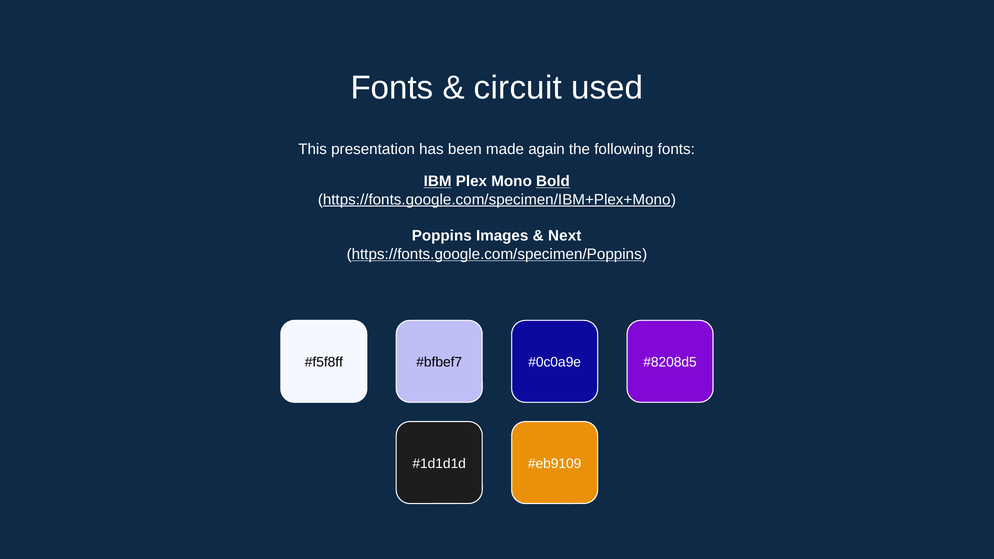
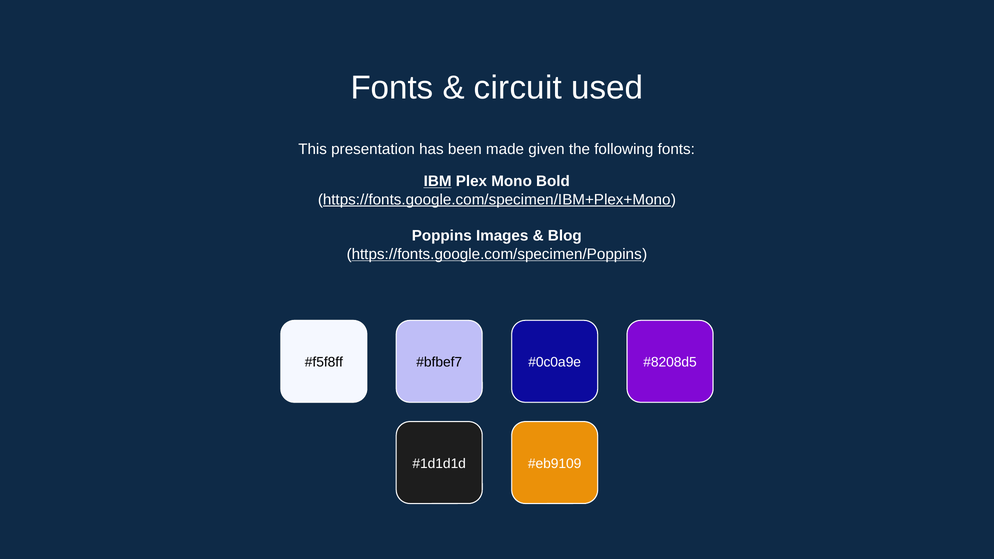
again: again -> given
Bold underline: present -> none
Next: Next -> Blog
